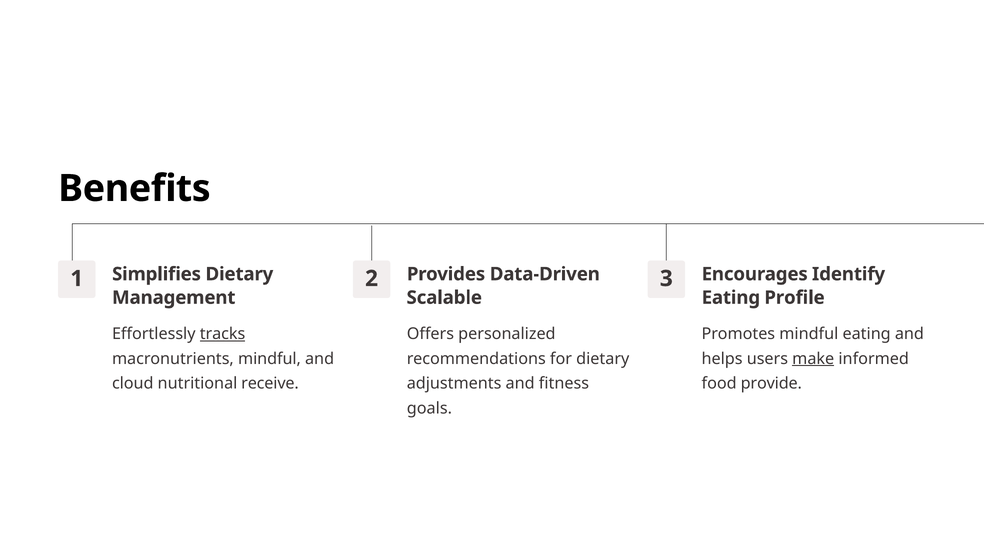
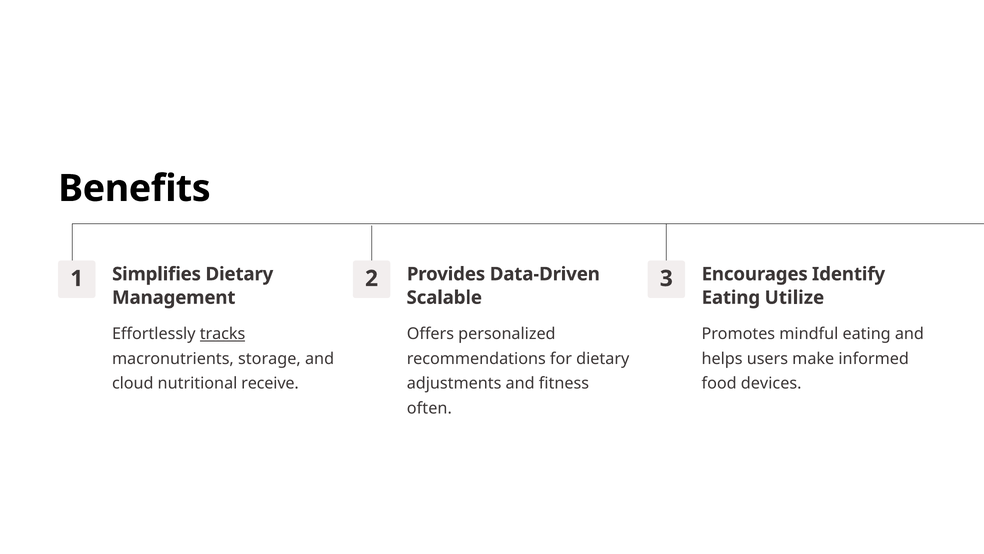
Profile: Profile -> Utilize
macronutrients mindful: mindful -> storage
make underline: present -> none
provide: provide -> devices
goals: goals -> often
